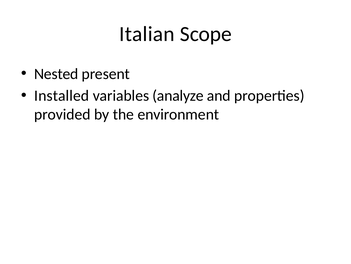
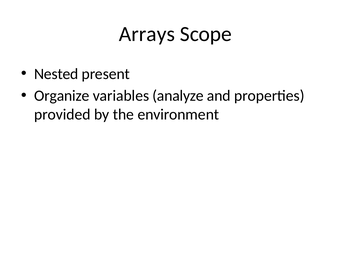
Italian: Italian -> Arrays
Installed: Installed -> Organize
